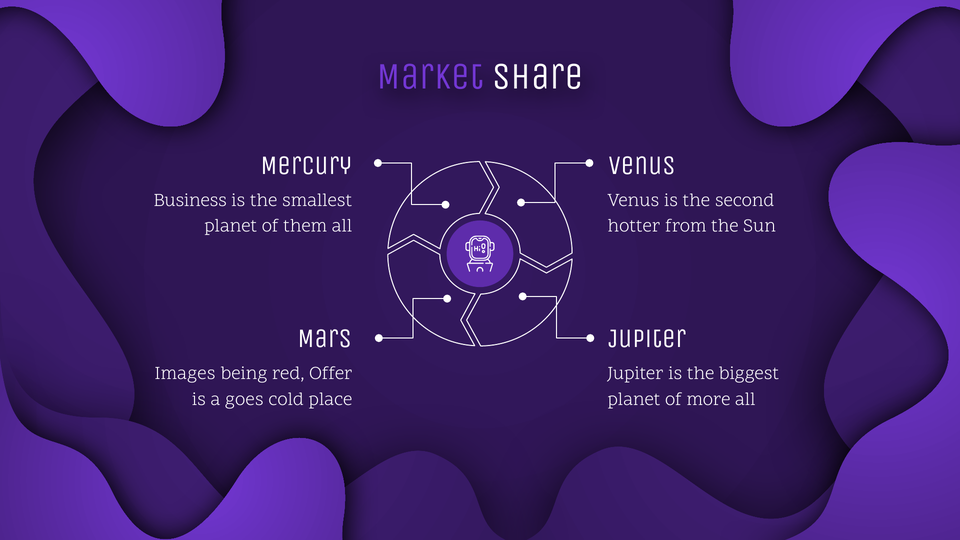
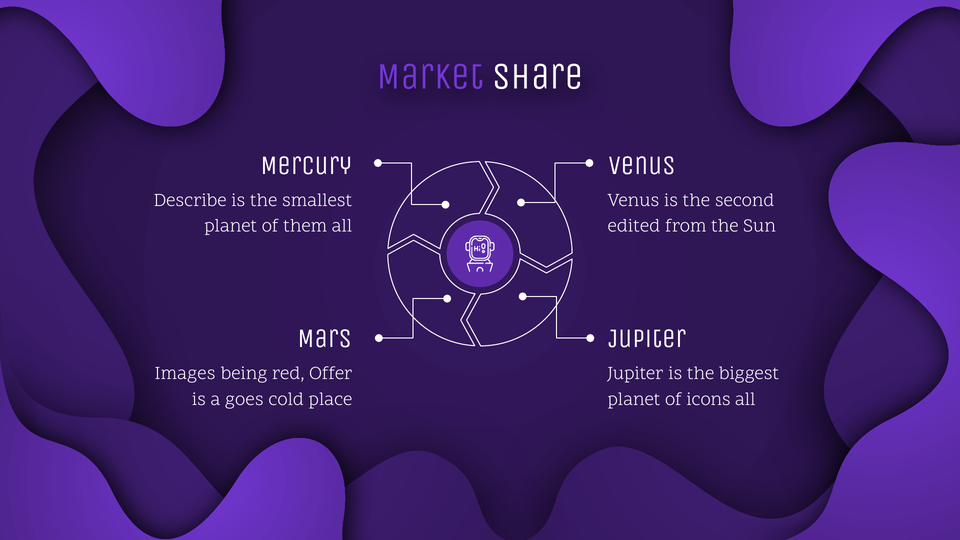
Business: Business -> Describe
hotter: hotter -> edited
more: more -> icons
